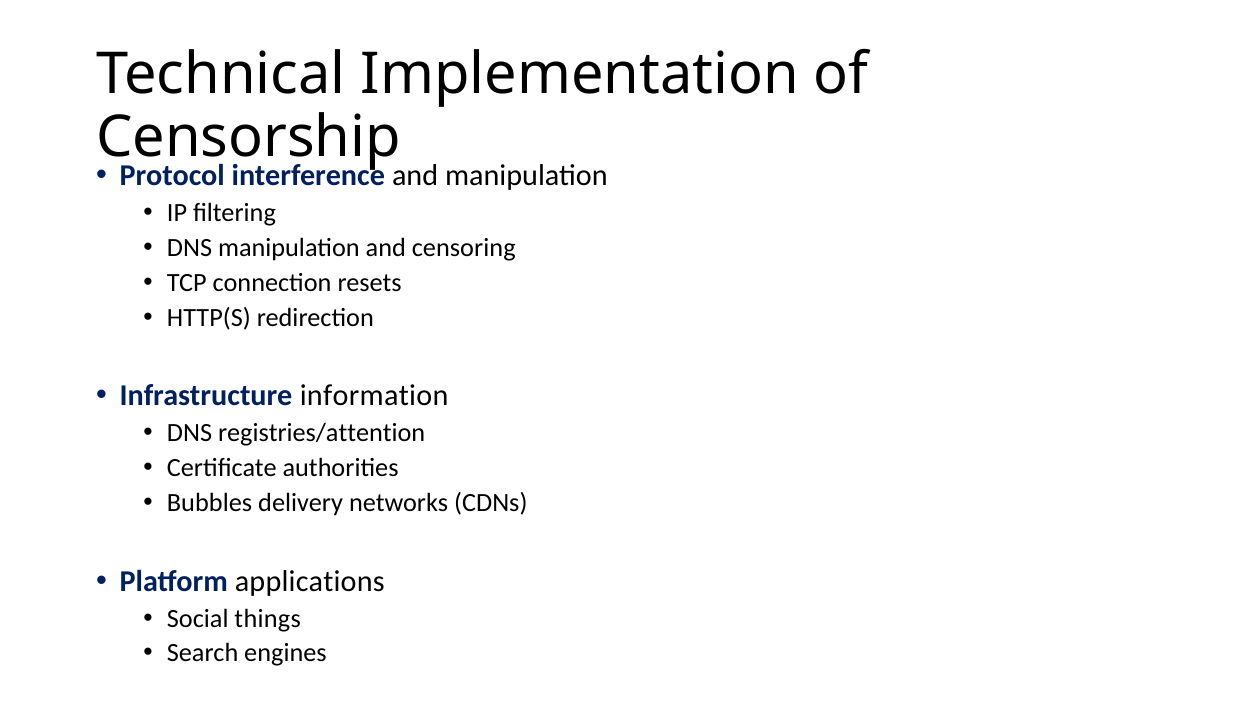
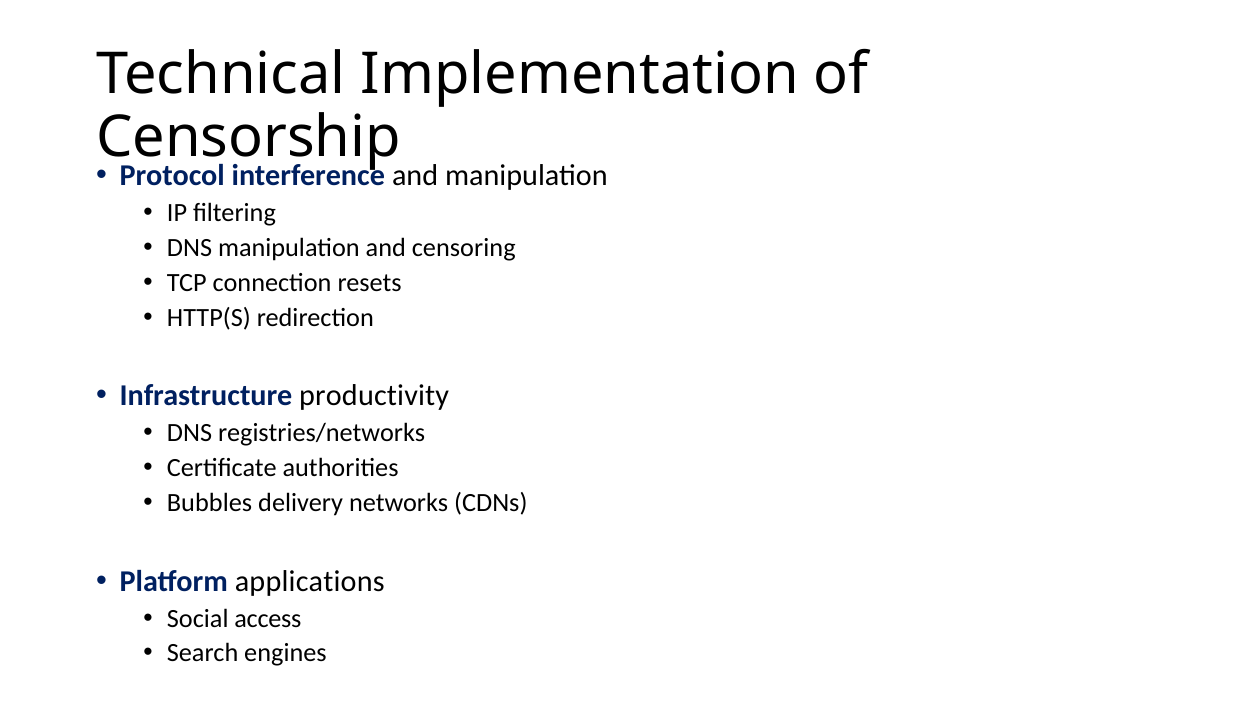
information: information -> productivity
registries/attention: registries/attention -> registries/networks
things: things -> access
